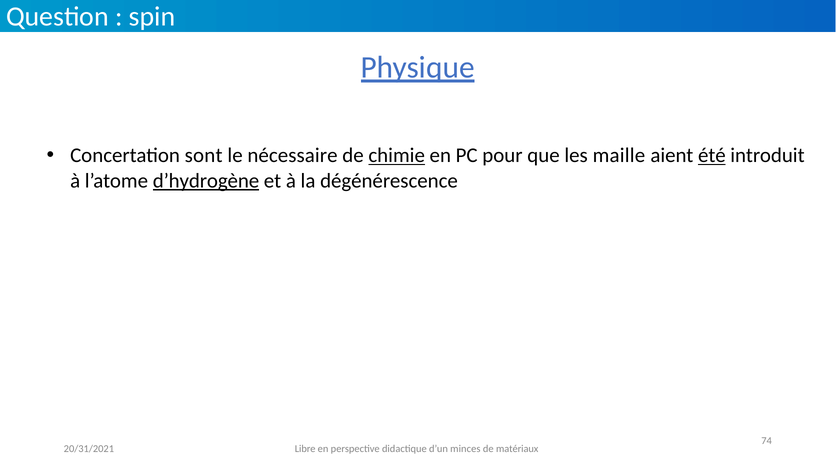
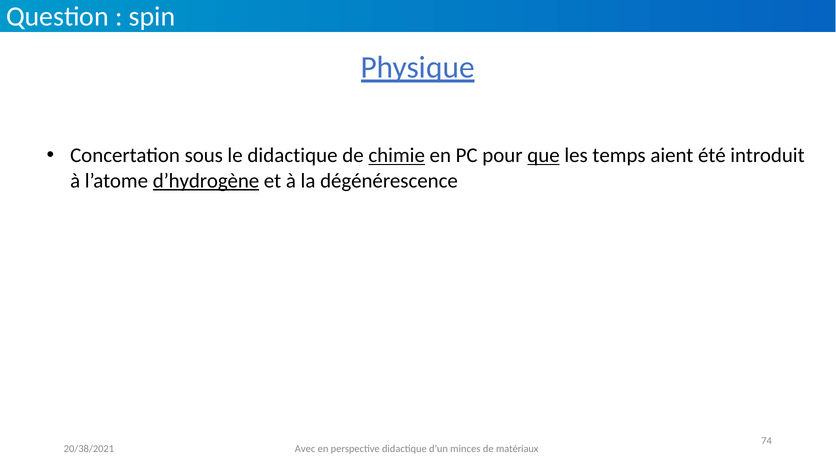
sont: sont -> sous
le nécessaire: nécessaire -> didactique
que underline: none -> present
maille: maille -> temps
été underline: present -> none
Libre: Libre -> Avec
20/31/2021: 20/31/2021 -> 20/38/2021
